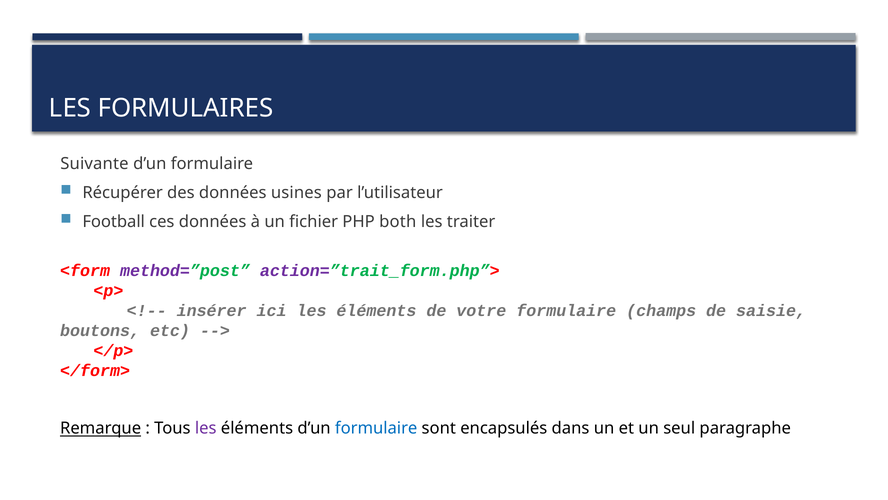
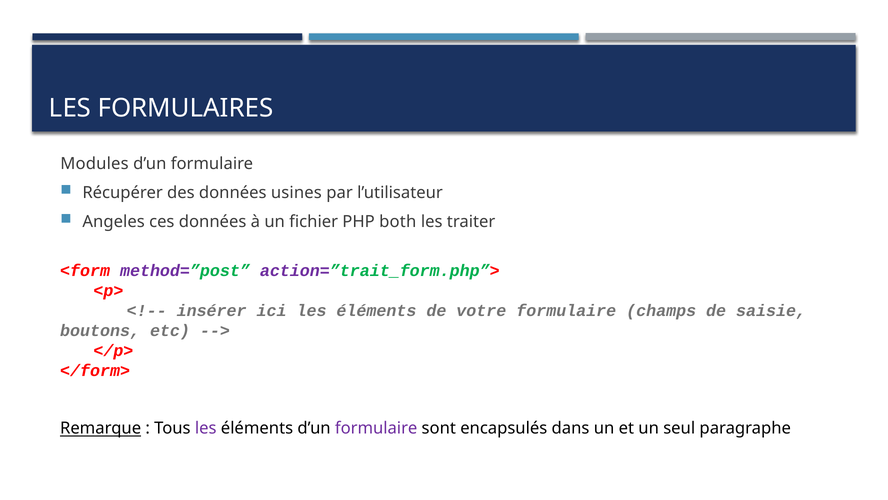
Suivante: Suivante -> Modules
Football: Football -> Angeles
formulaire at (376, 428) colour: blue -> purple
